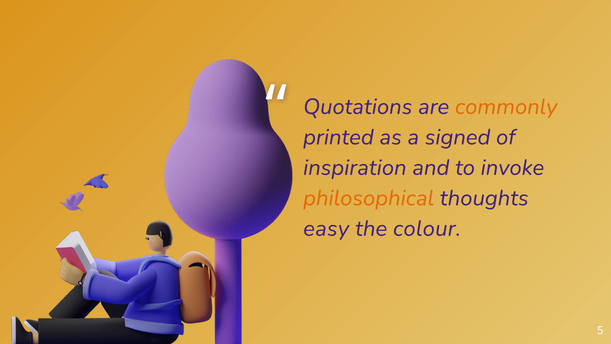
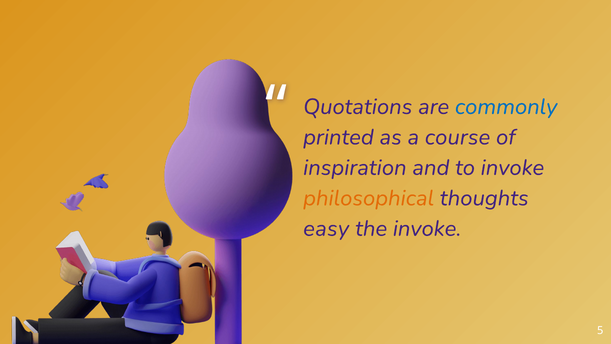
commonly colour: orange -> blue
signed: signed -> course
the colour: colour -> invoke
